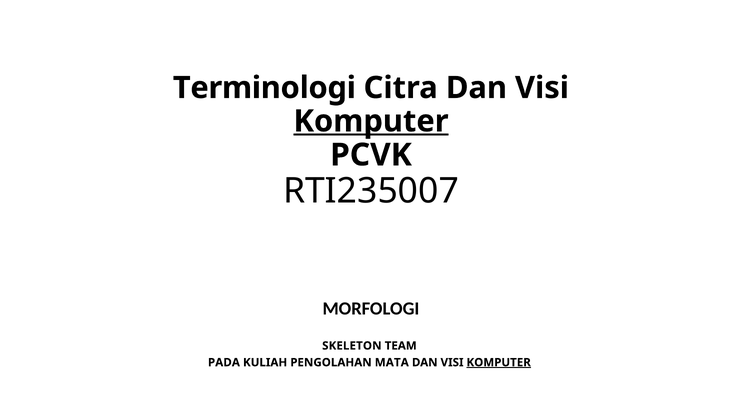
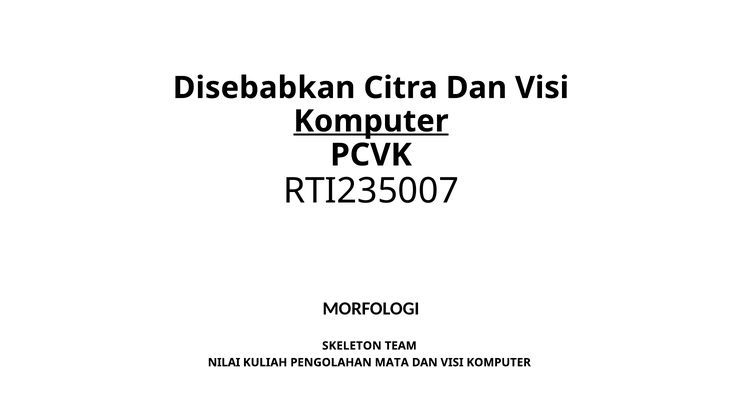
Terminologi: Terminologi -> Disebabkan
PADA: PADA -> NILAI
KOMPUTER at (499, 363) underline: present -> none
